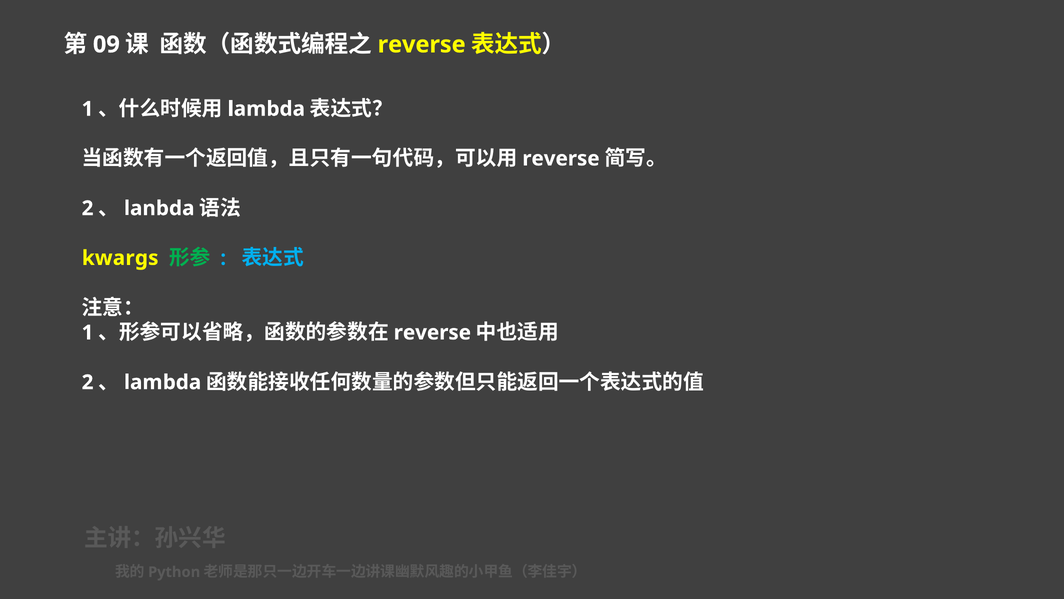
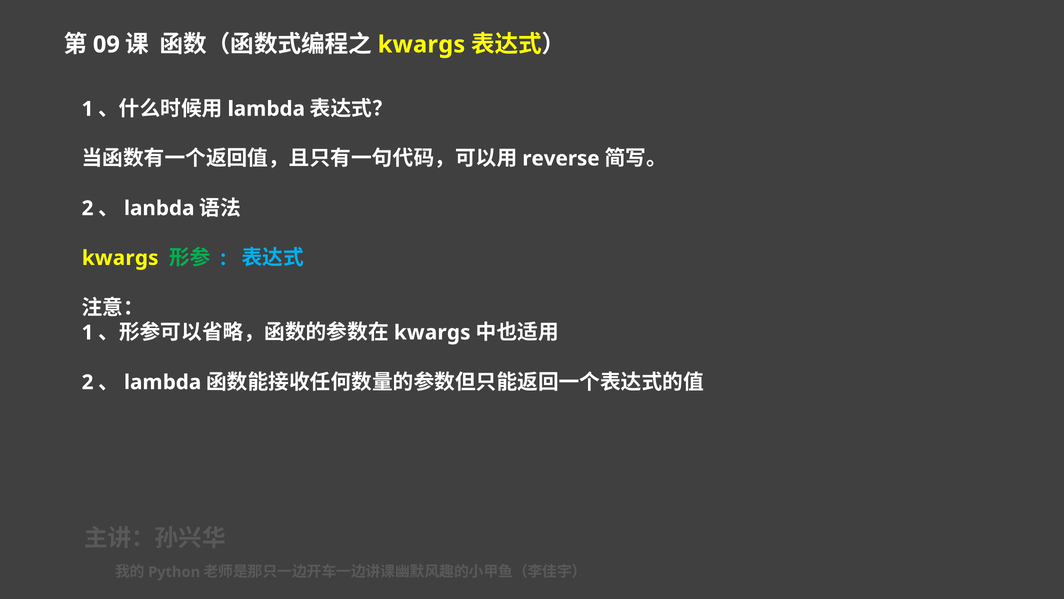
reverse at (422, 45): reverse -> kwargs
reverse at (432, 332): reverse -> kwargs
